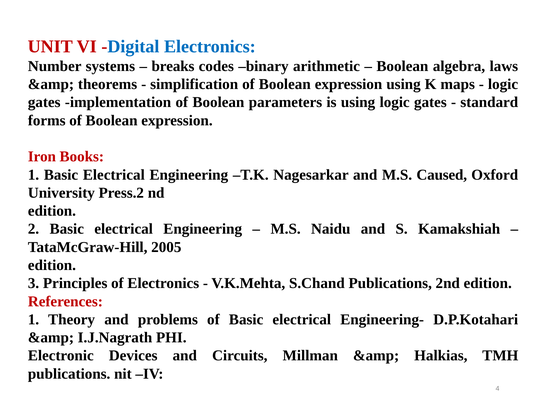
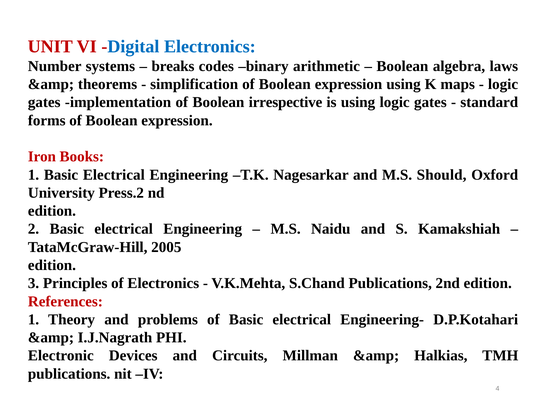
parameters: parameters -> irrespective
Caused: Caused -> Should
